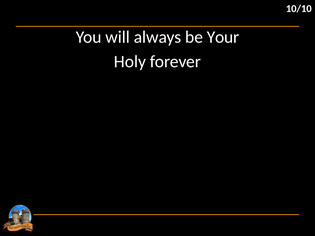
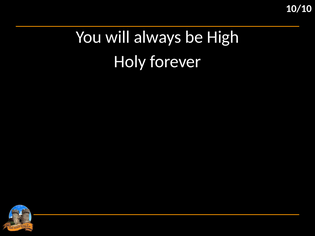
Your: Your -> High
